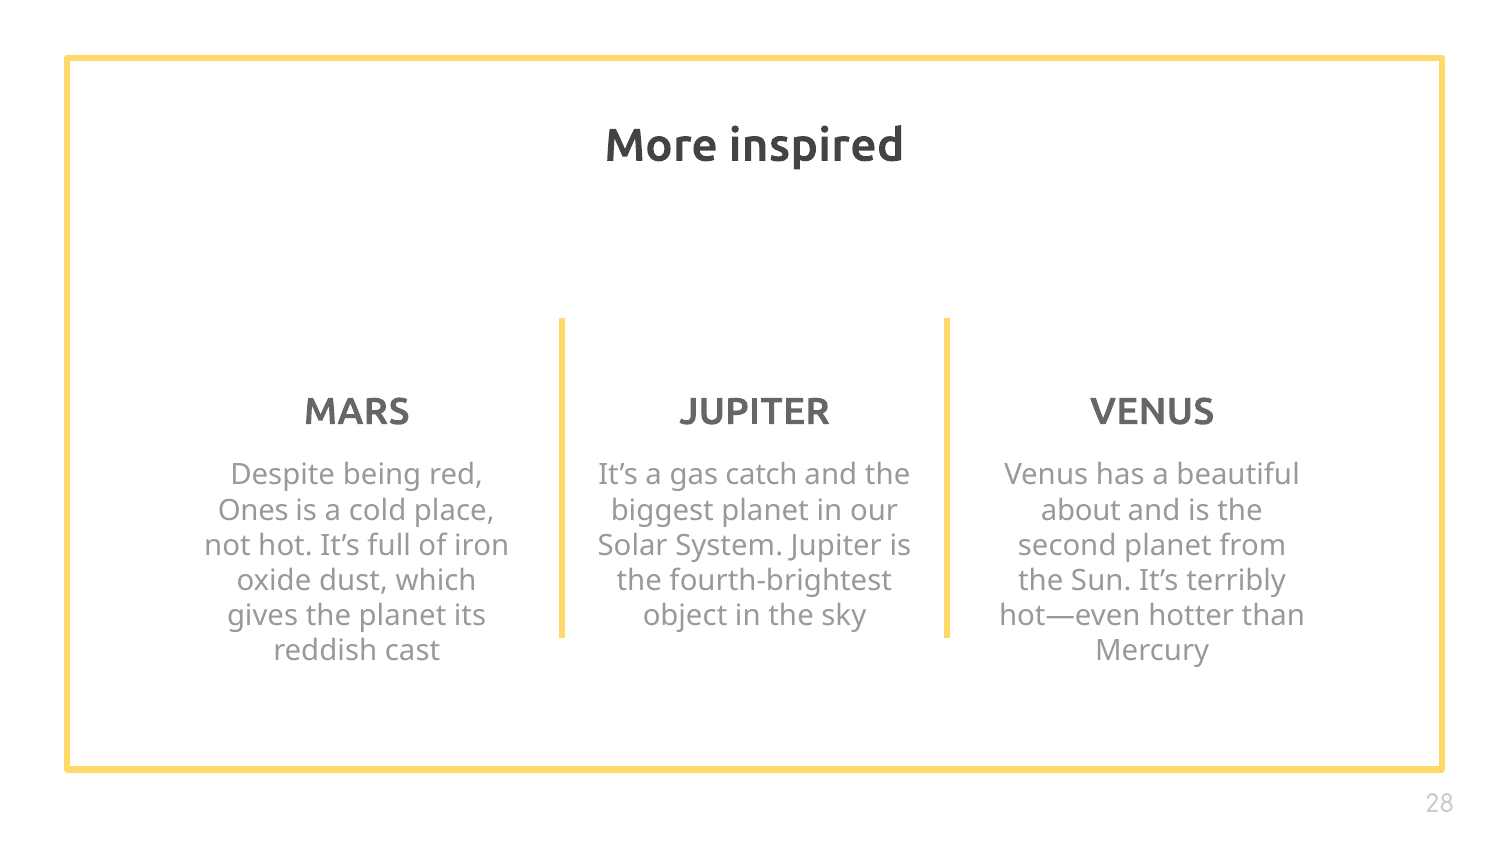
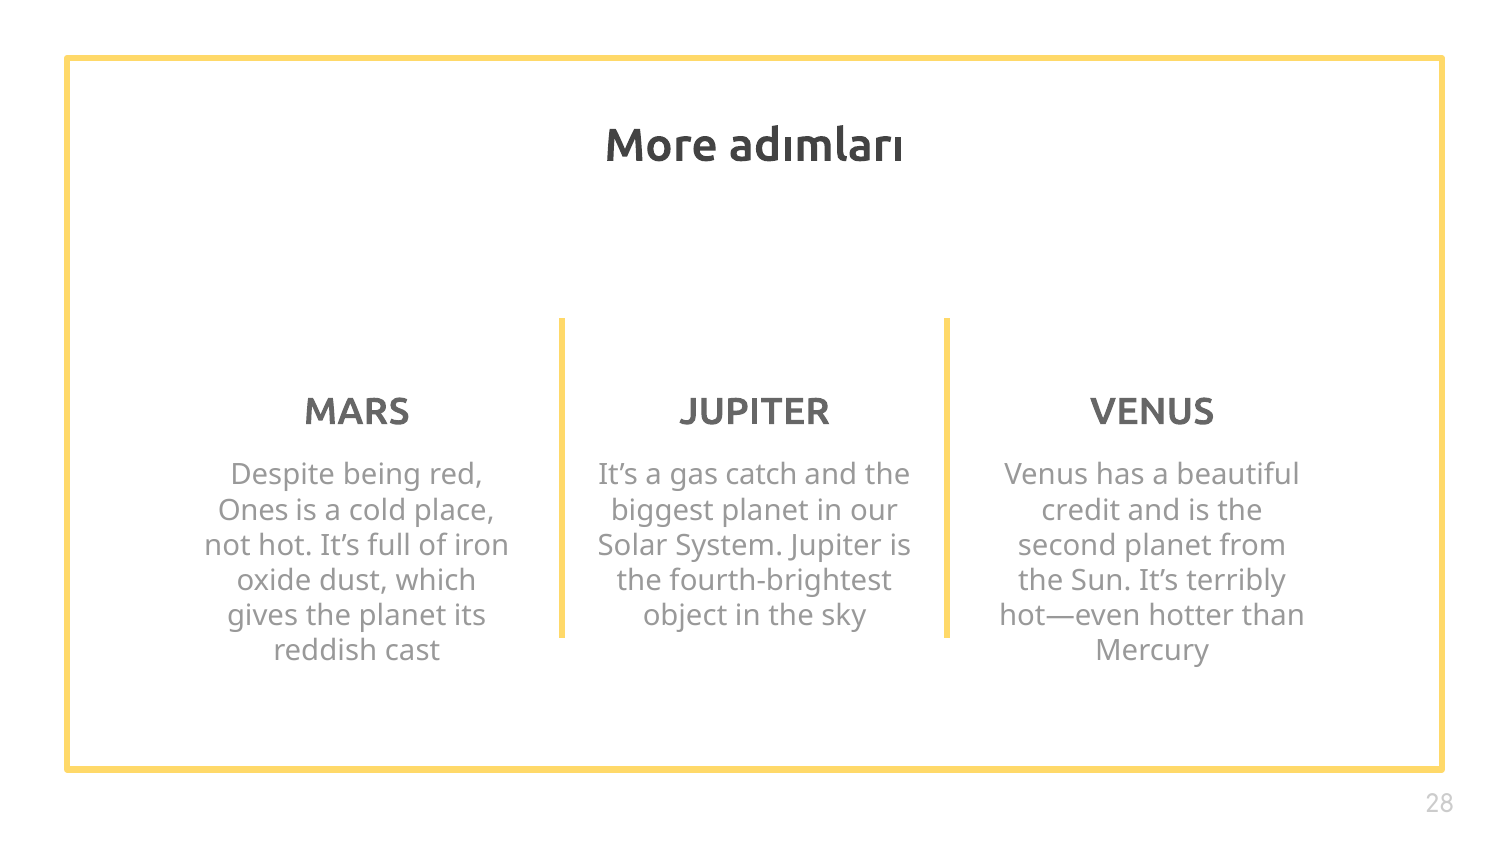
inspired: inspired -> adımları
about: about -> credit
